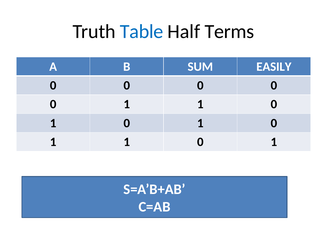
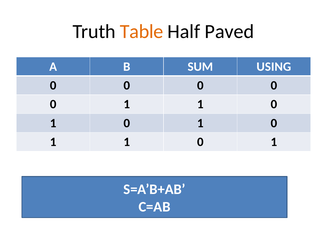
Table colour: blue -> orange
Terms: Terms -> Paved
EASILY: EASILY -> USING
